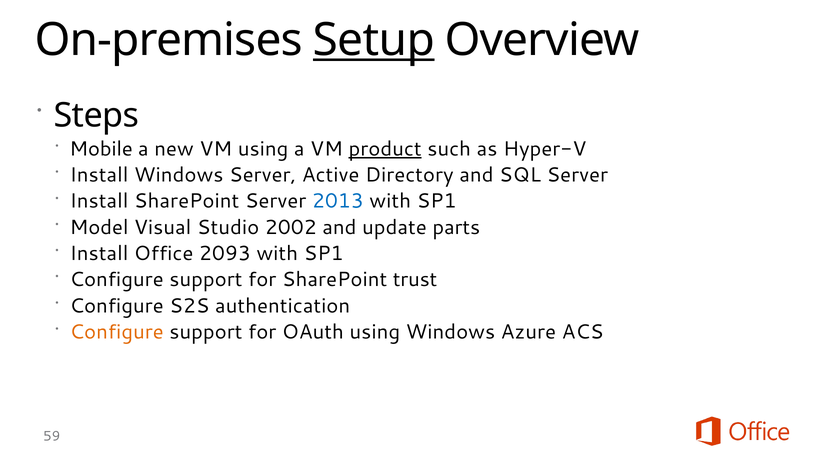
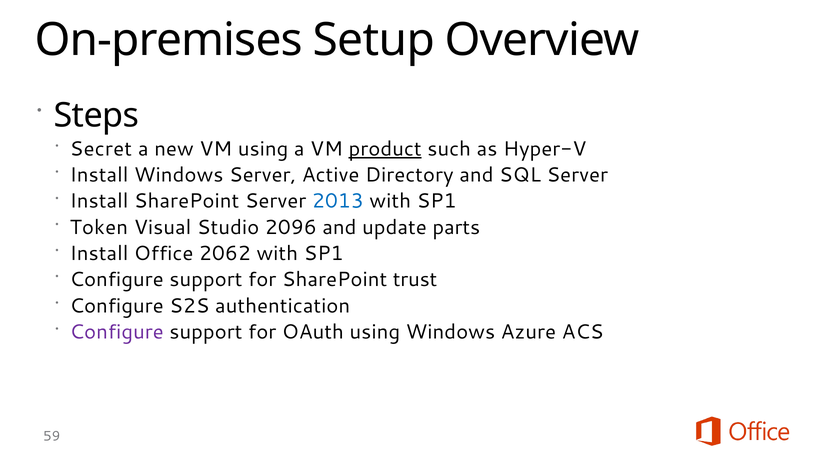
Setup underline: present -> none
Mobile: Mobile -> Secret
Model: Model -> Token
2002: 2002 -> 2096
2093: 2093 -> 2062
Configure at (117, 332) colour: orange -> purple
